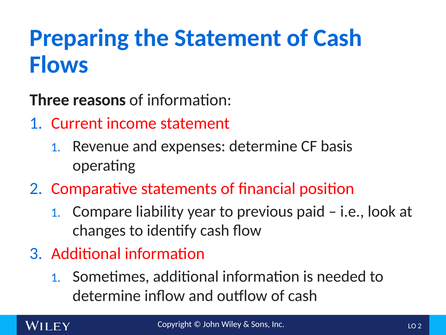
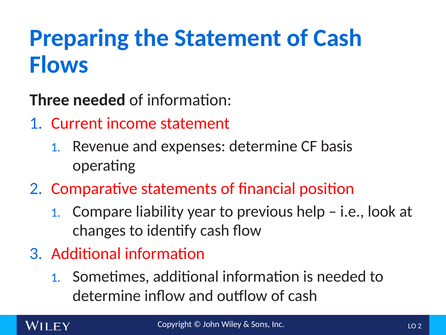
Three reasons: reasons -> needed
paid: paid -> help
